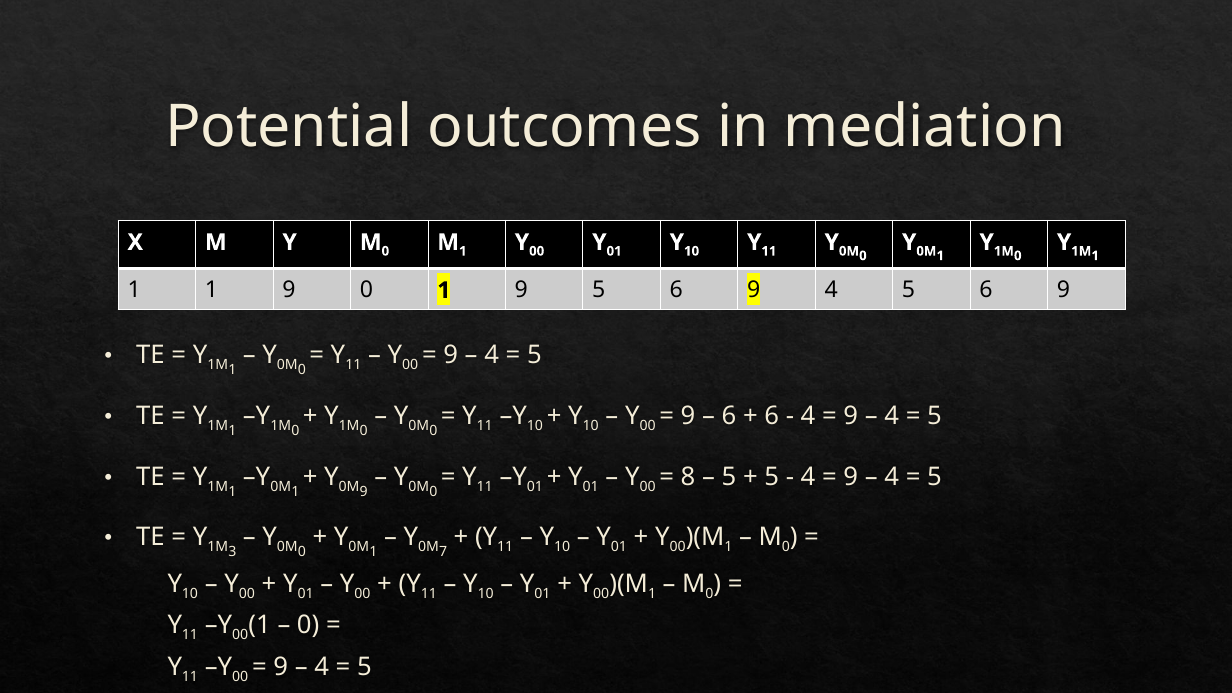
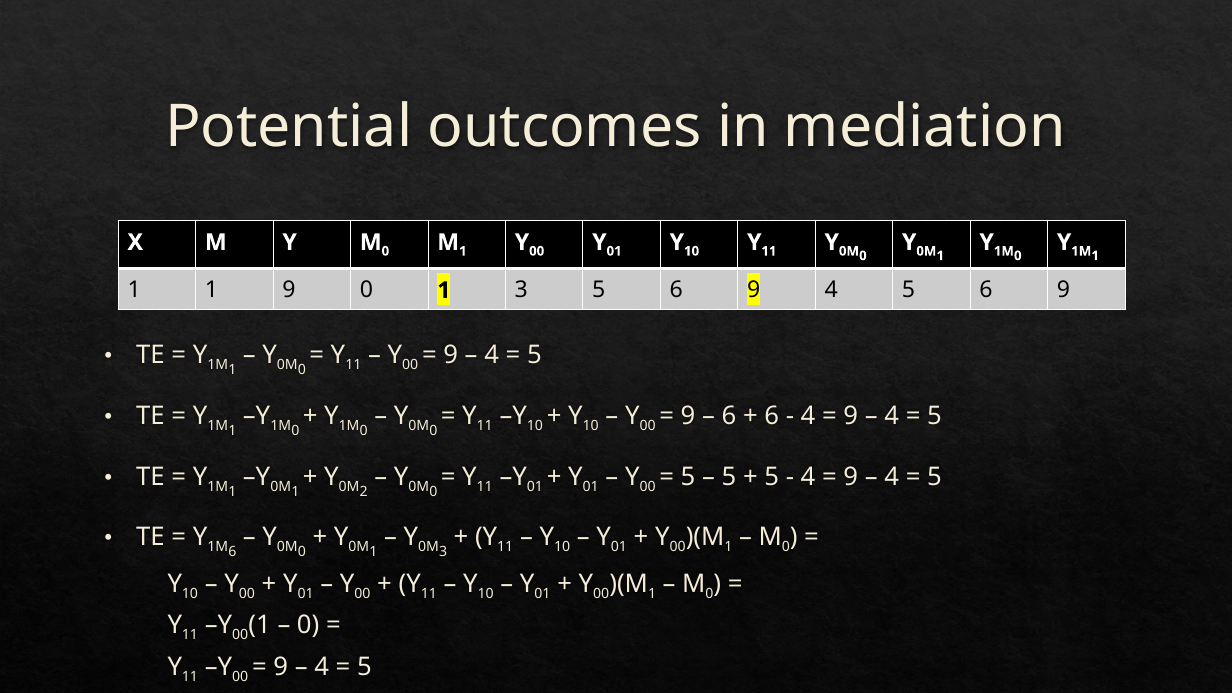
0 1 9: 9 -> 3
9 at (364, 491): 9 -> 2
8 at (688, 477): 8 -> 5
3 at (232, 552): 3 -> 6
7 at (443, 552): 7 -> 3
